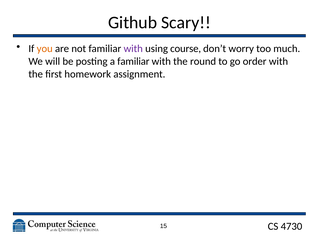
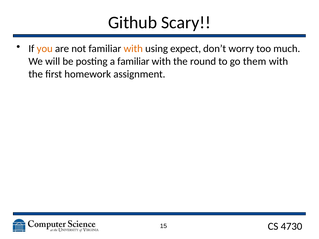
with at (133, 49) colour: purple -> orange
course: course -> expect
order: order -> them
